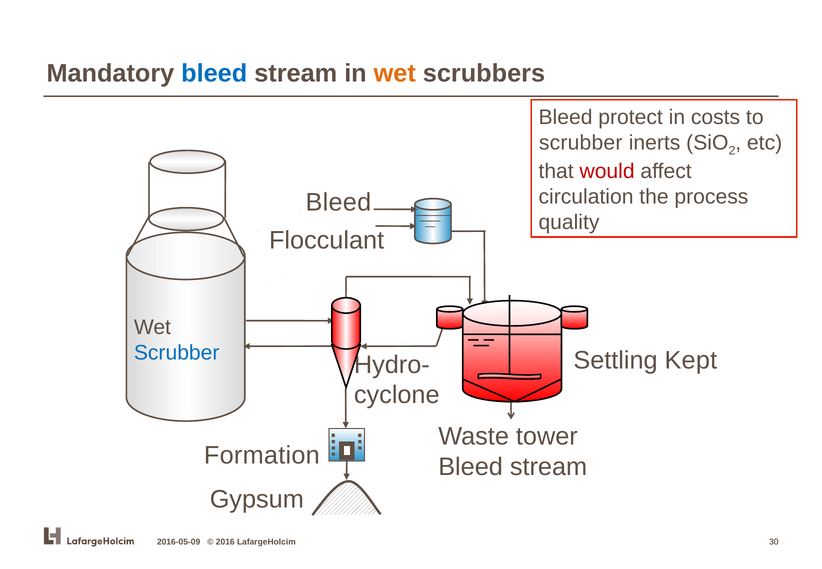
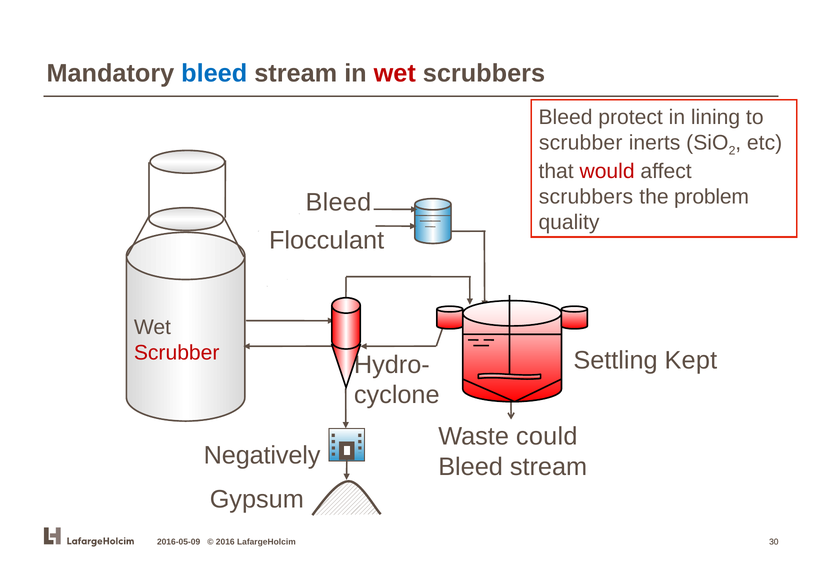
wet at (395, 74) colour: orange -> red
costs: costs -> lining
circulation at (586, 197): circulation -> scrubbers
process: process -> problem
Scrubber at (177, 353) colour: blue -> red
tower: tower -> could
Formation: Formation -> Negatively
